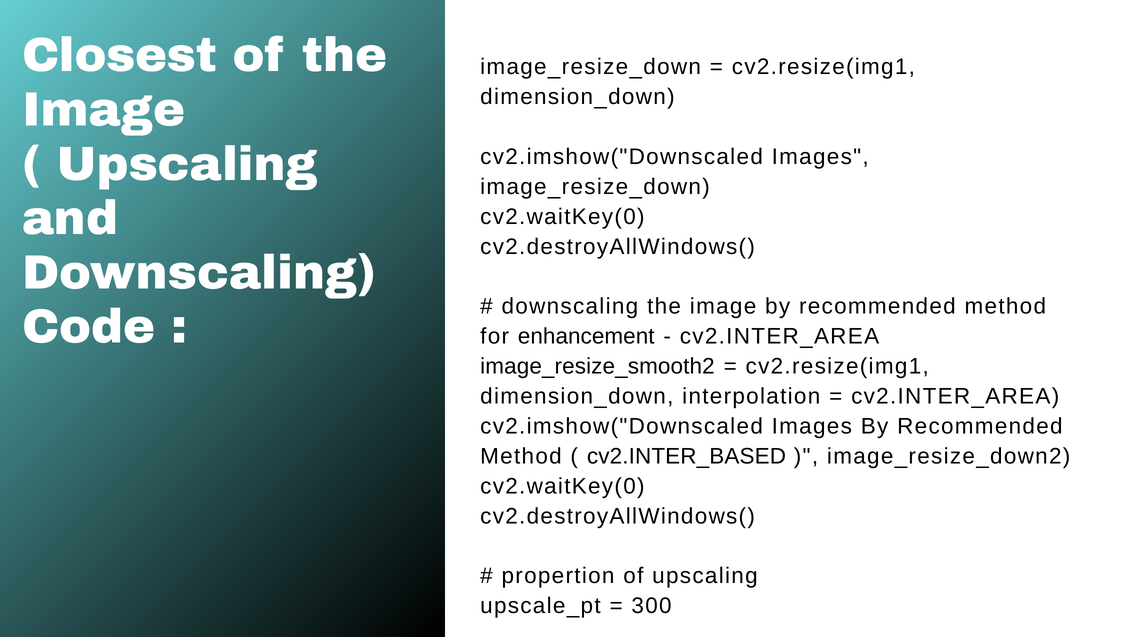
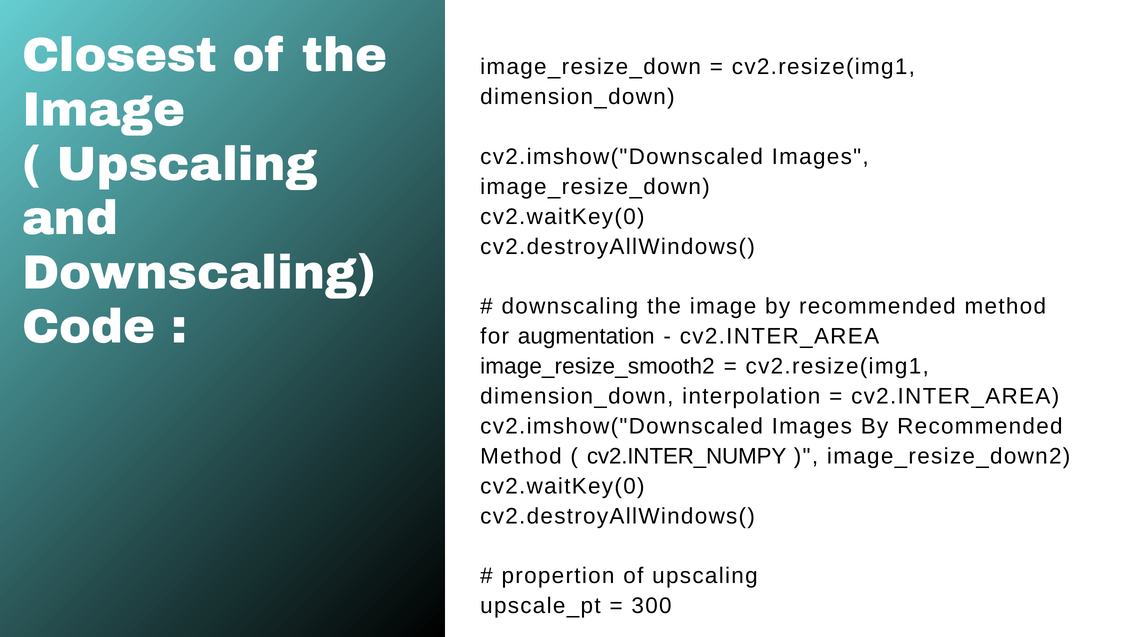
enhancement: enhancement -> augmentation
cv2.INTER_BASED: cv2.INTER_BASED -> cv2.INTER_NUMPY
